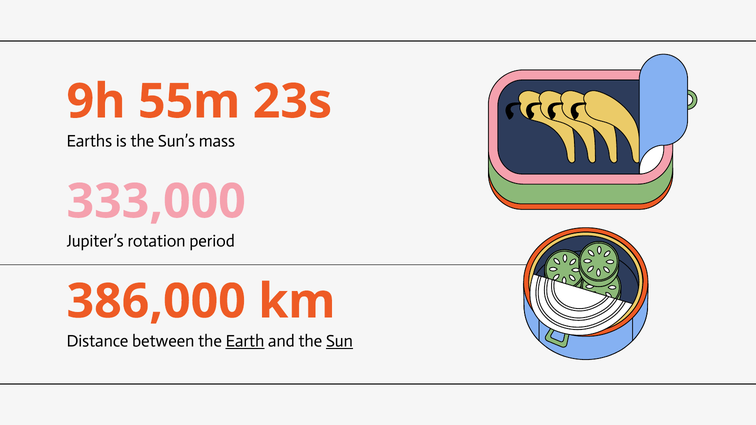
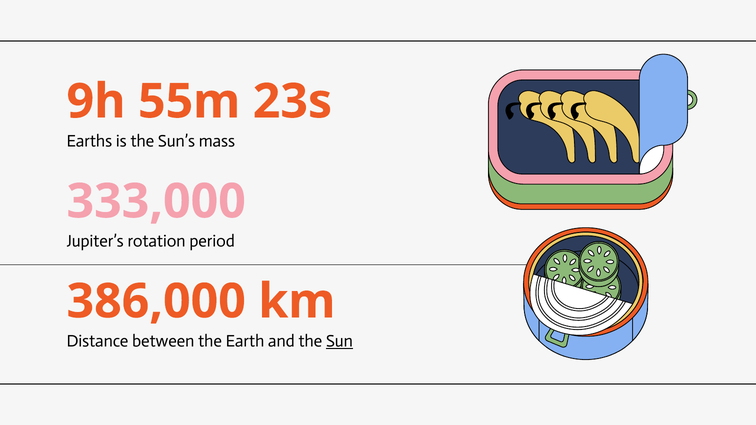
Earth underline: present -> none
